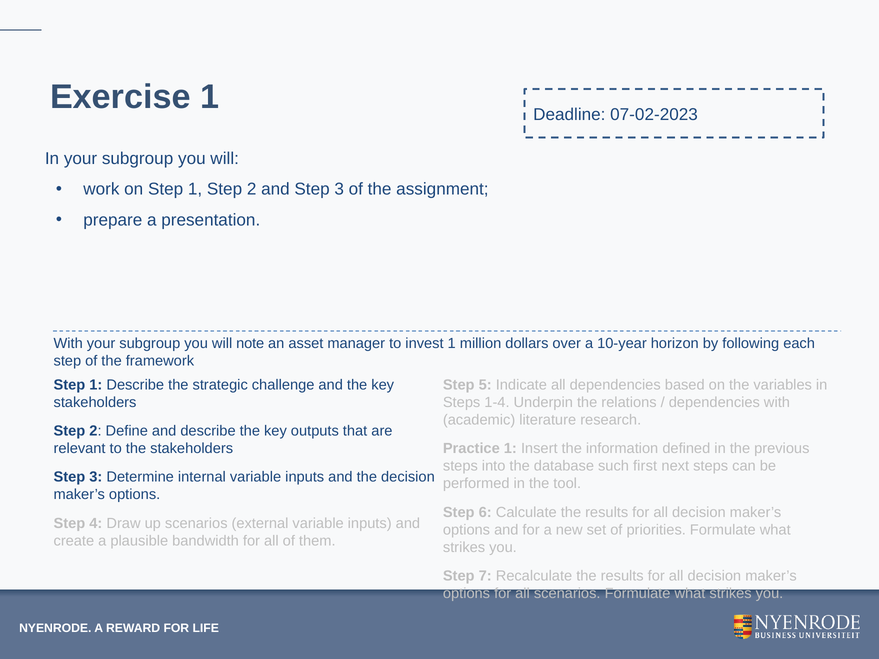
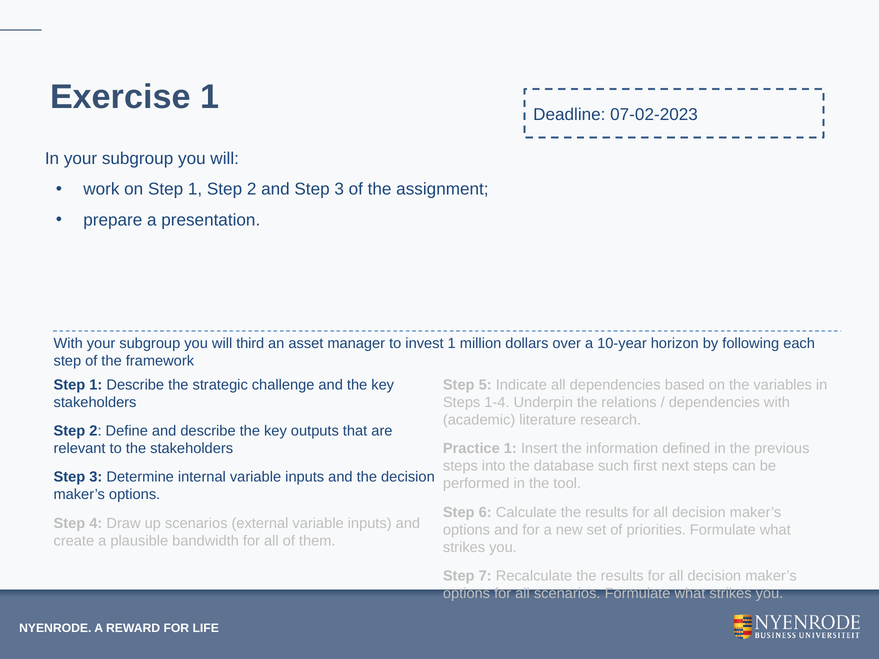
note: note -> third
